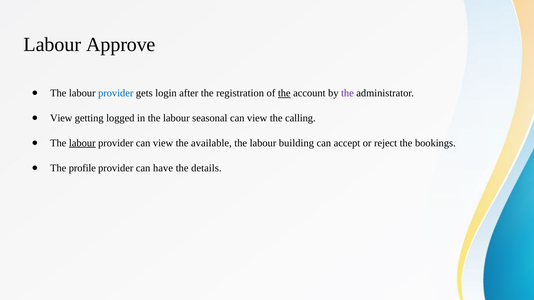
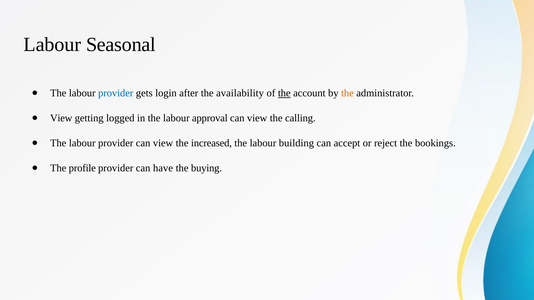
Approve: Approve -> Seasonal
registration: registration -> availability
the at (347, 93) colour: purple -> orange
seasonal: seasonal -> approval
labour at (82, 143) underline: present -> none
available: available -> increased
details: details -> buying
